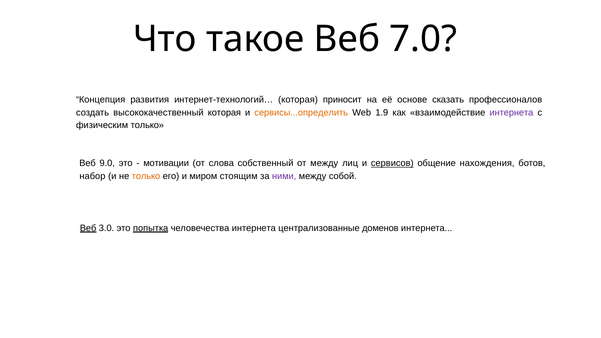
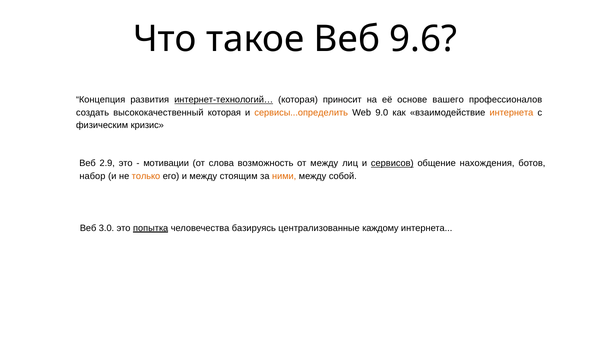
7.0: 7.0 -> 9.6
интернет-технологий… underline: none -> present
сказать: сказать -> вашего
1.9: 1.9 -> 9.0
интернета at (511, 113) colour: purple -> orange
физическим только: только -> кризис
9.0: 9.0 -> 2.9
собственный: собственный -> возможность
и миром: миром -> между
ними colour: purple -> orange
Веб at (88, 228) underline: present -> none
человечества интернета: интернета -> базируясь
доменов: доменов -> каждому
